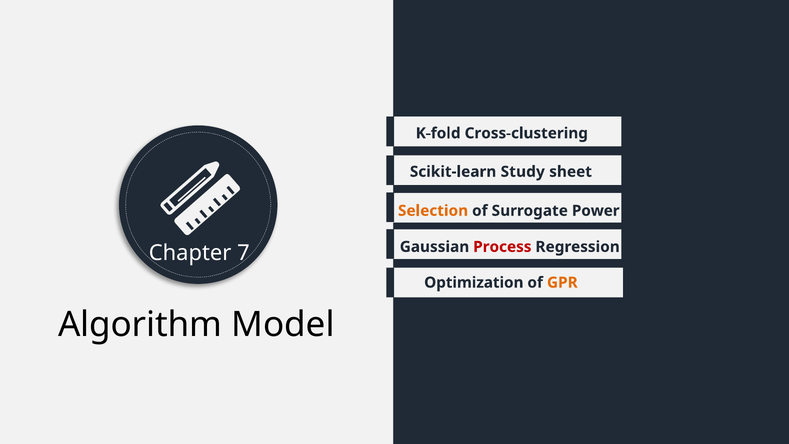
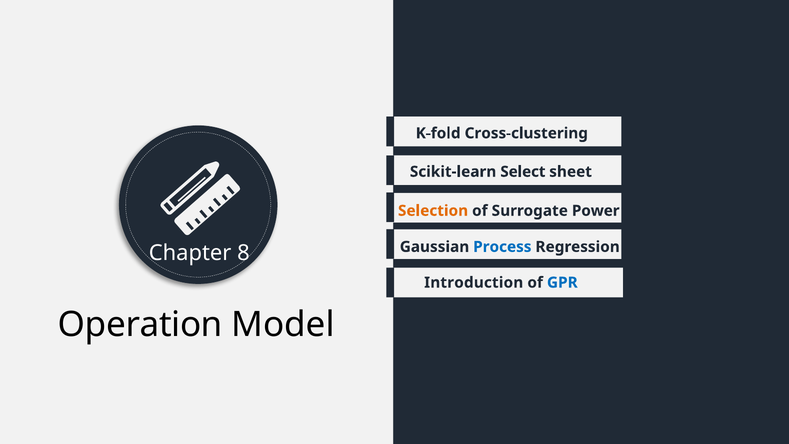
Study: Study -> Select
Process colour: red -> blue
7: 7 -> 8
Optimization: Optimization -> Introduction
GPR colour: orange -> blue
Algorithm: Algorithm -> Operation
